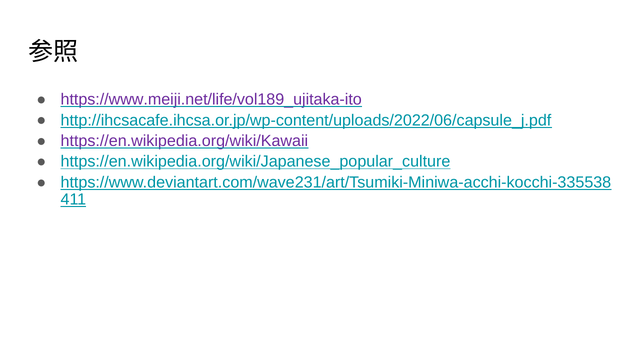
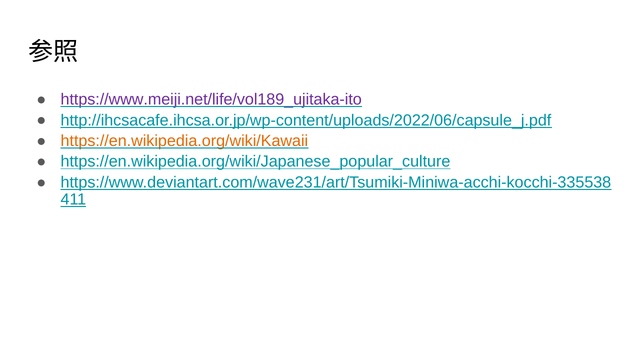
https://en.wikipedia.org/wiki/Kawaii colour: purple -> orange
